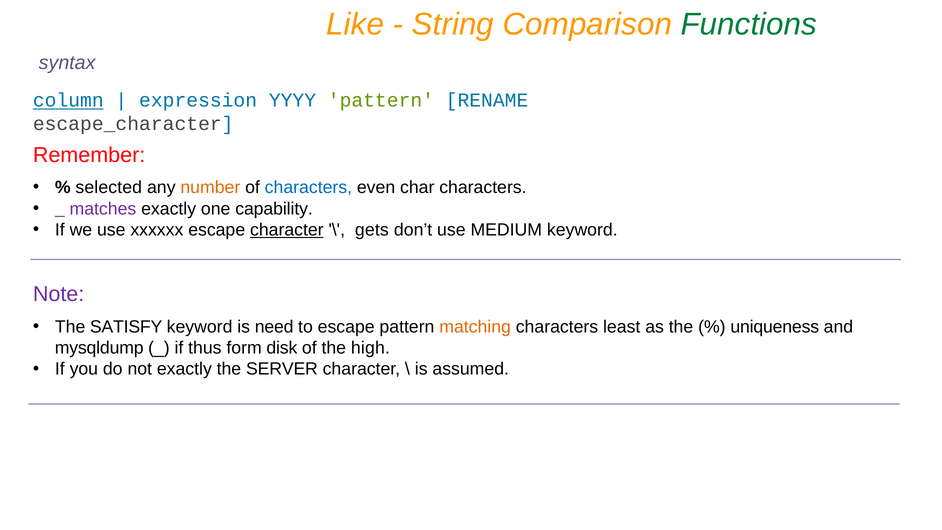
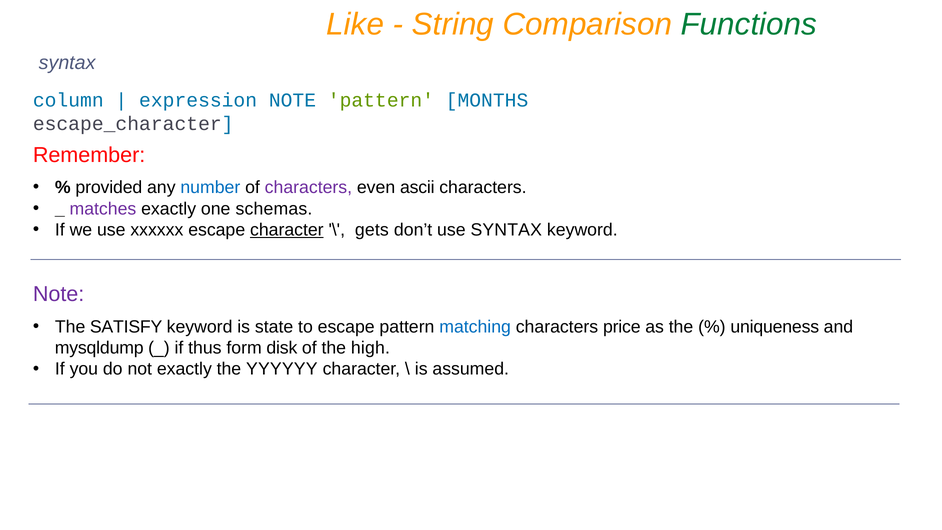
column underline: present -> none
expression YYYY: YYYY -> NOTE
RENAME: RENAME -> MONTHS
selected: selected -> provided
number colour: orange -> blue
characters at (308, 188) colour: blue -> purple
char: char -> ascii
capability: capability -> schemas
use MEDIUM: MEDIUM -> SYNTAX
need: need -> state
matching colour: orange -> blue
least: least -> price
SERVER: SERVER -> YYYYYY
